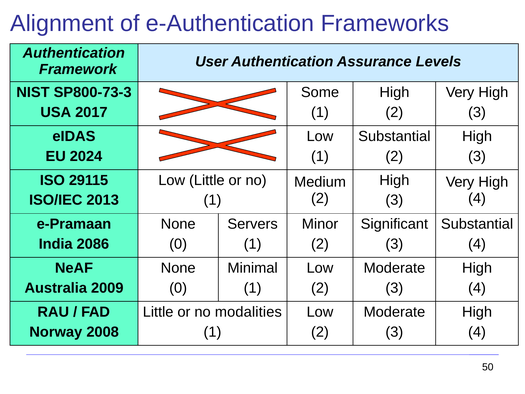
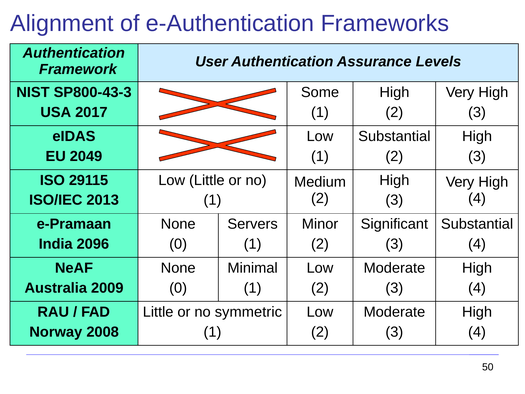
SP800-73-3: SP800-73-3 -> SP800-43-3
2024: 2024 -> 2049
2086: 2086 -> 2096
modalities: modalities -> symmetric
